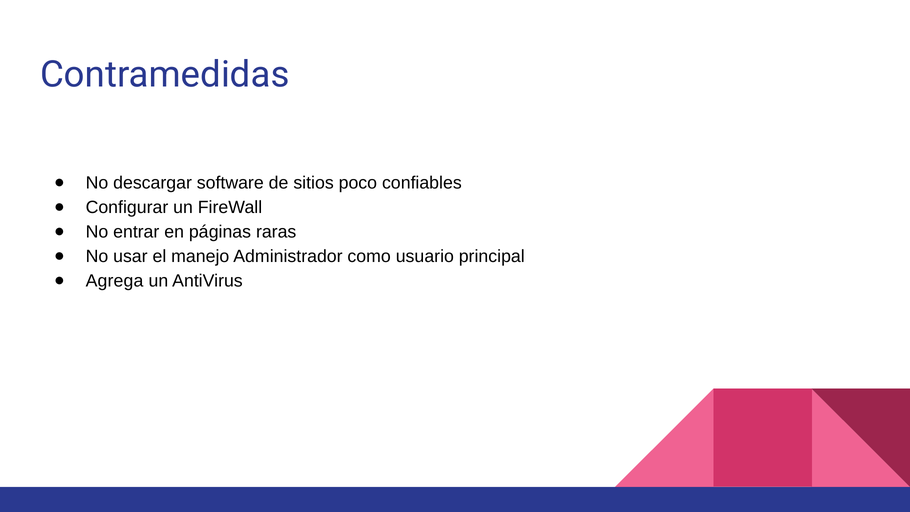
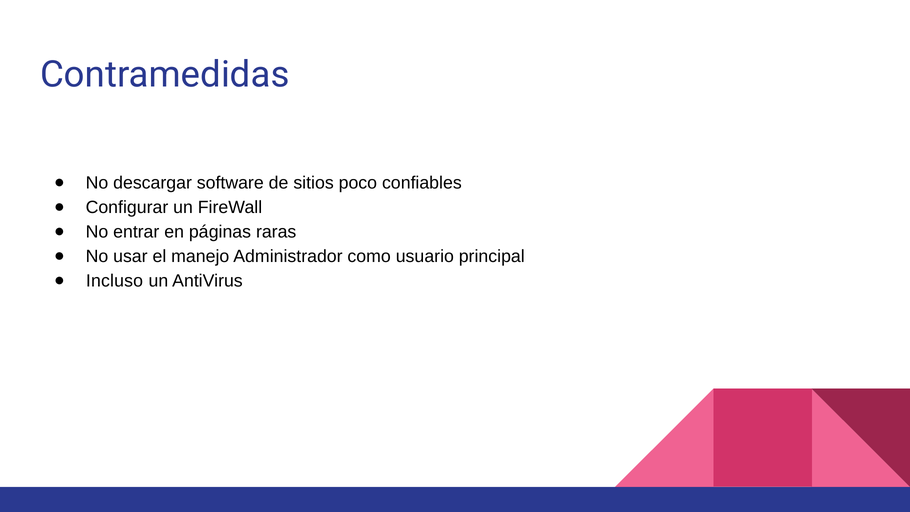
Agrega: Agrega -> Incluso
